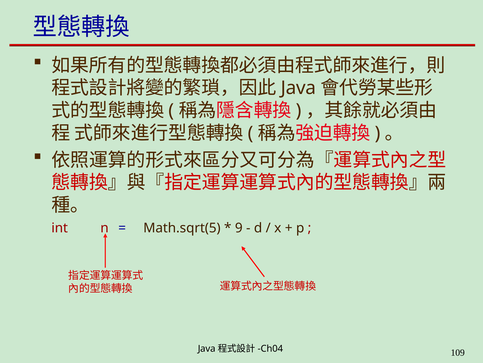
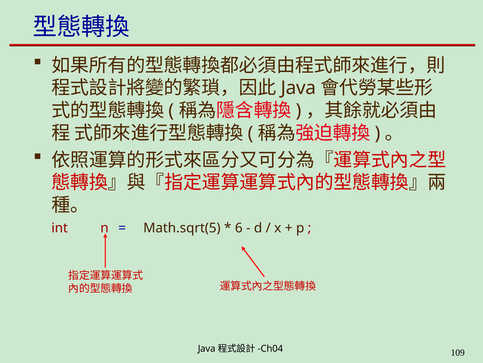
9: 9 -> 6
